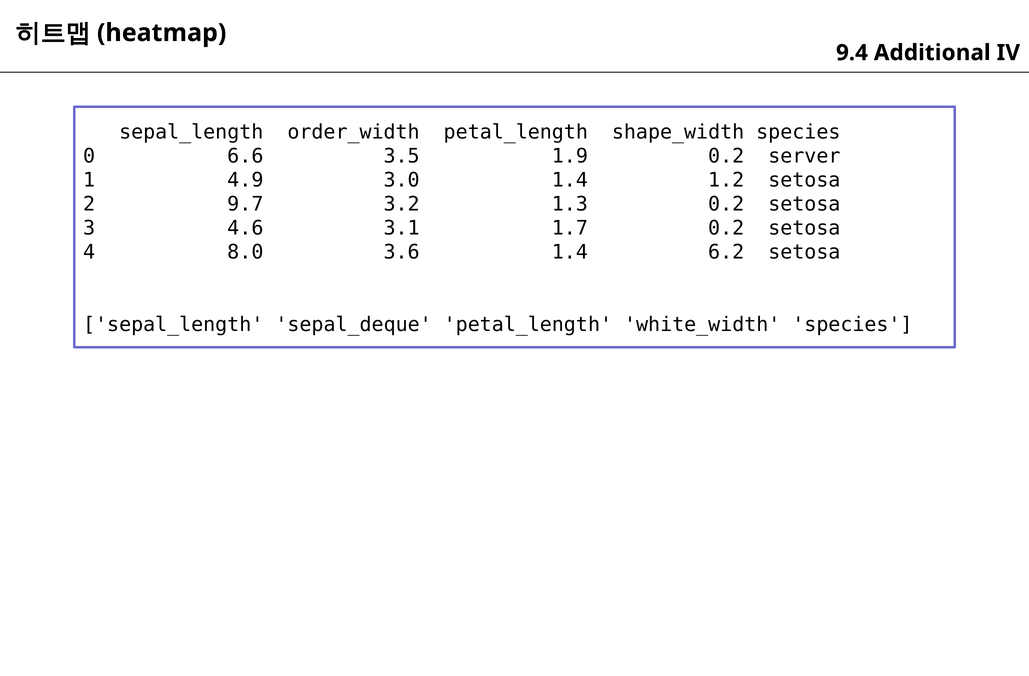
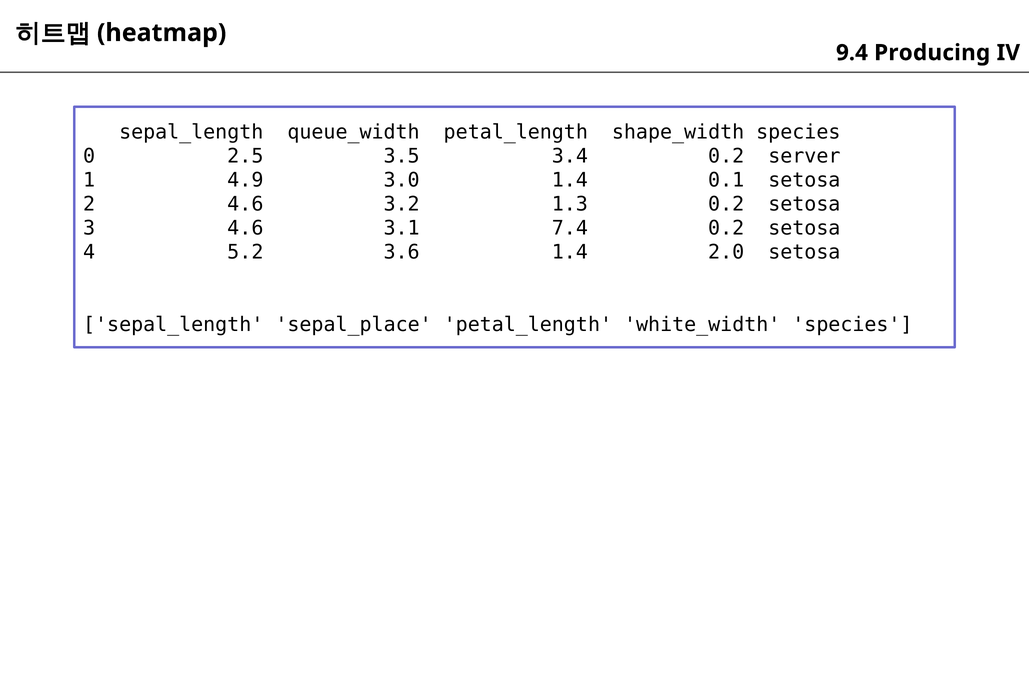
Additional: Additional -> Producing
order_width: order_width -> queue_width
6.6: 6.6 -> 2.5
1.9: 1.9 -> 3.4
1.2: 1.2 -> 0.1
2 9.7: 9.7 -> 4.6
1.7: 1.7 -> 7.4
8.0: 8.0 -> 5.2
6.2: 6.2 -> 2.0
sepal_deque: sepal_deque -> sepal_place
